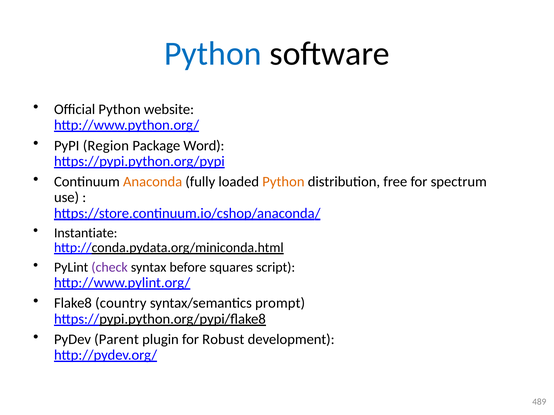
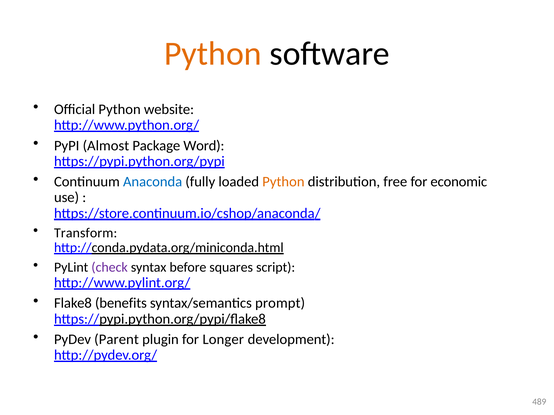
Python at (213, 54) colour: blue -> orange
Region: Region -> Almost
Anaconda colour: orange -> blue
spectrum: spectrum -> economic
Instantiate: Instantiate -> Transform
country: country -> benefits
Robust: Robust -> Longer
